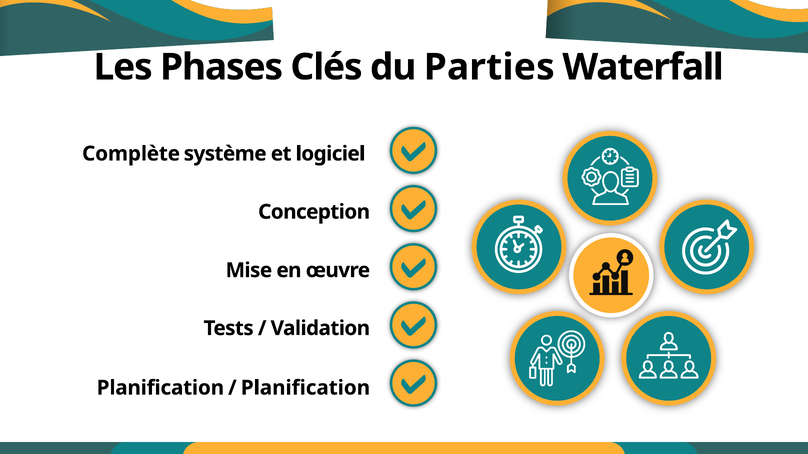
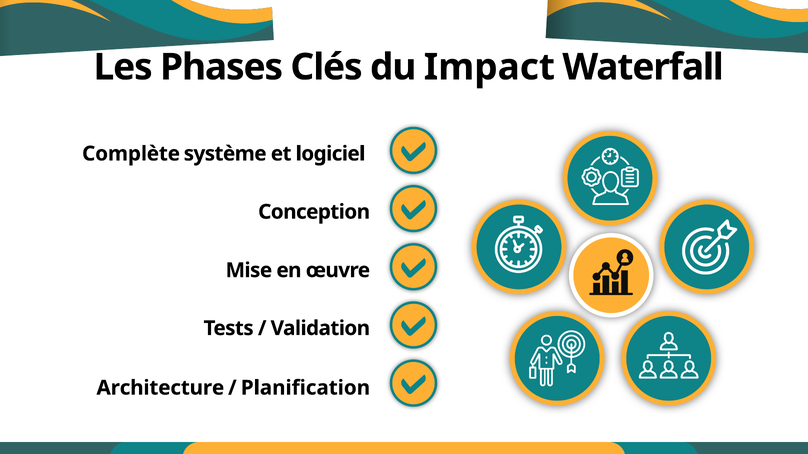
Parties: Parties -> Impact
Planification at (160, 388): Planification -> Architecture
